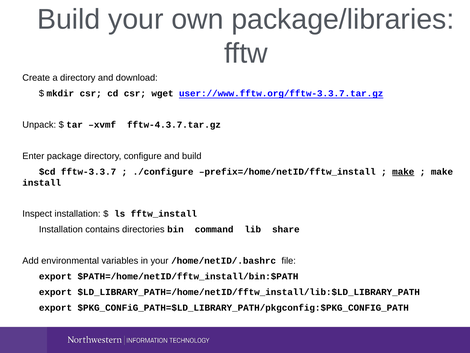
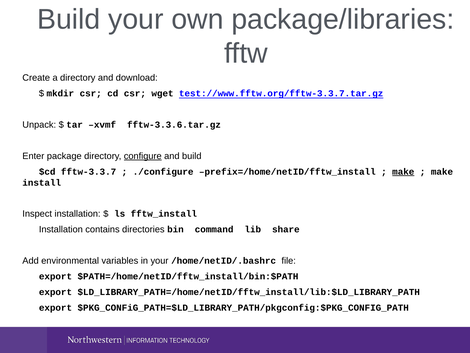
user://www.fftw.org/fftw-3.3.7.tar.gz: user://www.fftw.org/fftw-3.3.7.tar.gz -> test://www.fftw.org/fftw-3.3.7.tar.gz
fftw-4.3.7.tar.gz: fftw-4.3.7.tar.gz -> fftw-3.3.6.tar.gz
configure underline: none -> present
